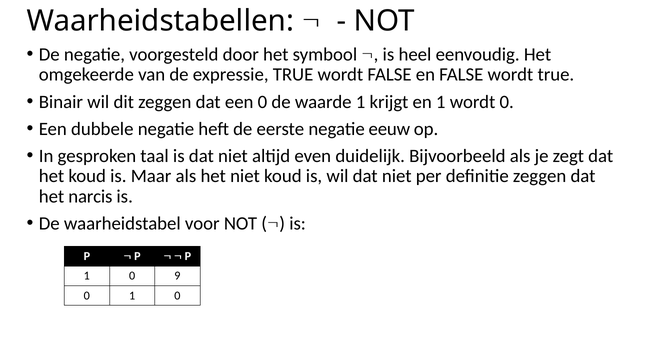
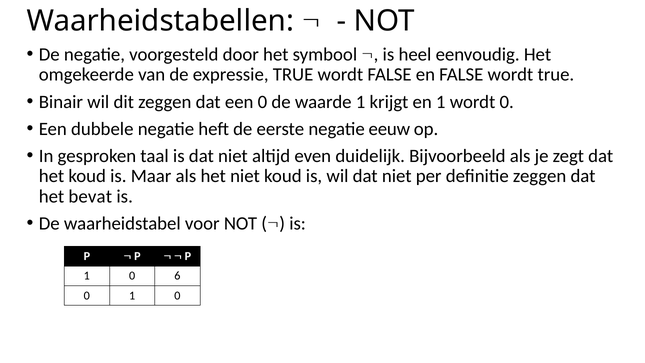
narcis: narcis -> bevat
9: 9 -> 6
